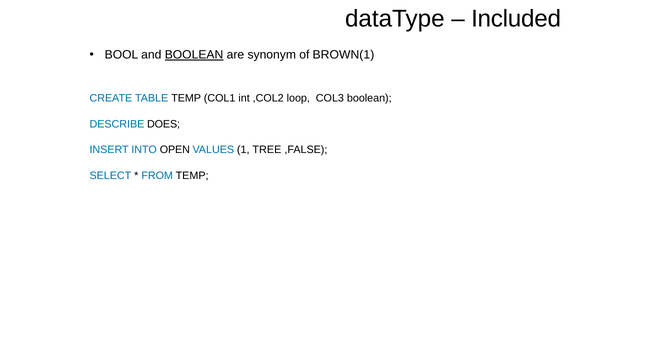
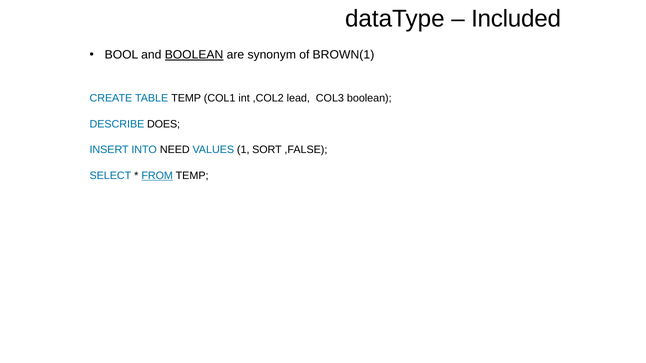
loop: loop -> lead
OPEN: OPEN -> NEED
TREE: TREE -> SORT
FROM underline: none -> present
